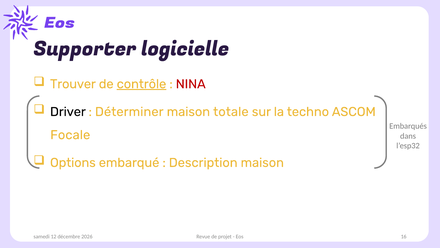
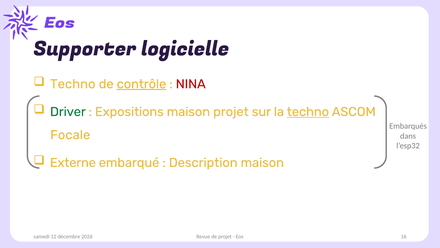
Trouver at (73, 84): Trouver -> Techno
Driver colour: black -> green
Déterminer: Déterminer -> Expositions
maison totale: totale -> projet
techno at (308, 112) underline: none -> present
Options: Options -> Externe
